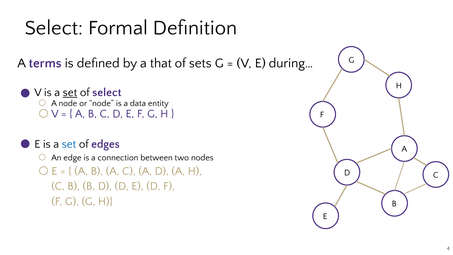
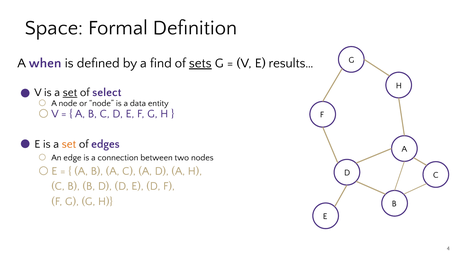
Select at (54, 28): Select -> Space
terms: terms -> when
that: that -> find
sets underline: none -> present
during…: during… -> results…
set at (69, 144) colour: blue -> orange
